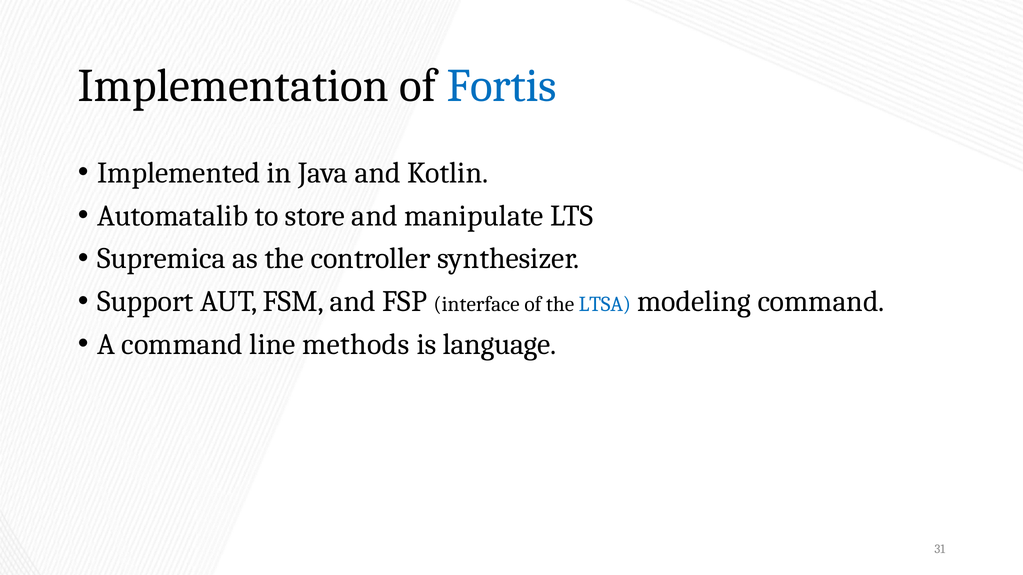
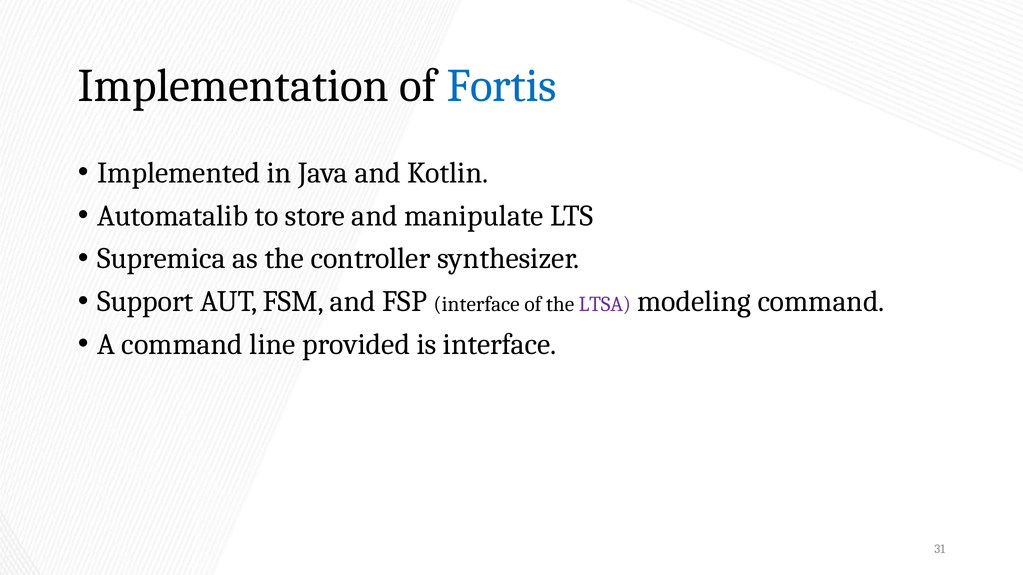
LTSA colour: blue -> purple
methods: methods -> provided
is language: language -> interface
